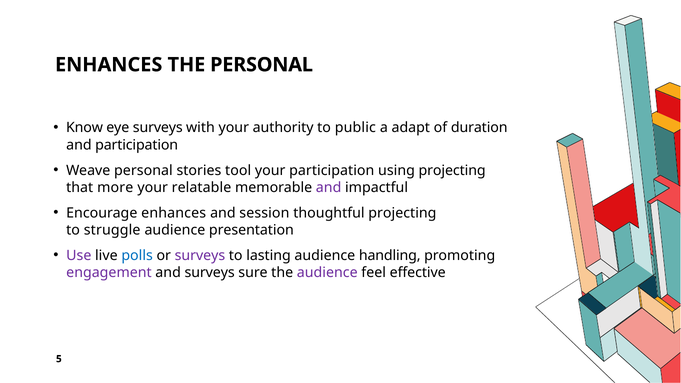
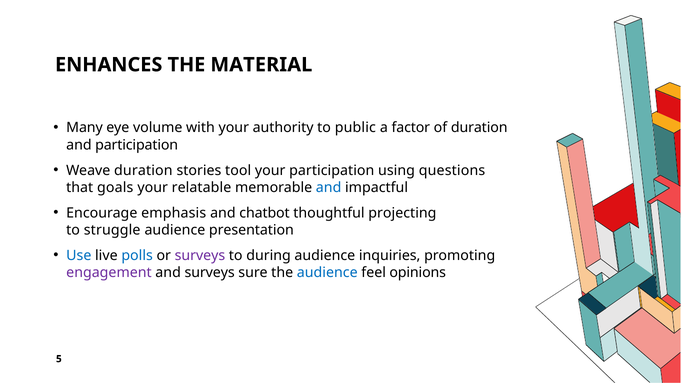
THE PERSONAL: PERSONAL -> MATERIAL
Know: Know -> Many
eye surveys: surveys -> volume
adapt: adapt -> factor
Weave personal: personal -> duration
using projecting: projecting -> questions
more: more -> goals
and at (329, 187) colour: purple -> blue
Encourage enhances: enhances -> emphasis
session: session -> chatbot
Use colour: purple -> blue
lasting: lasting -> during
handling: handling -> inquiries
audience at (327, 273) colour: purple -> blue
effective: effective -> opinions
